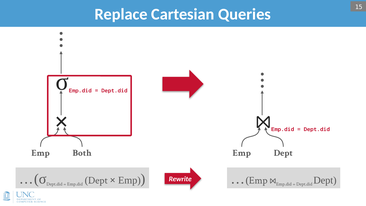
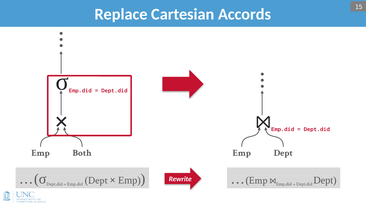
Queries: Queries -> Accords
